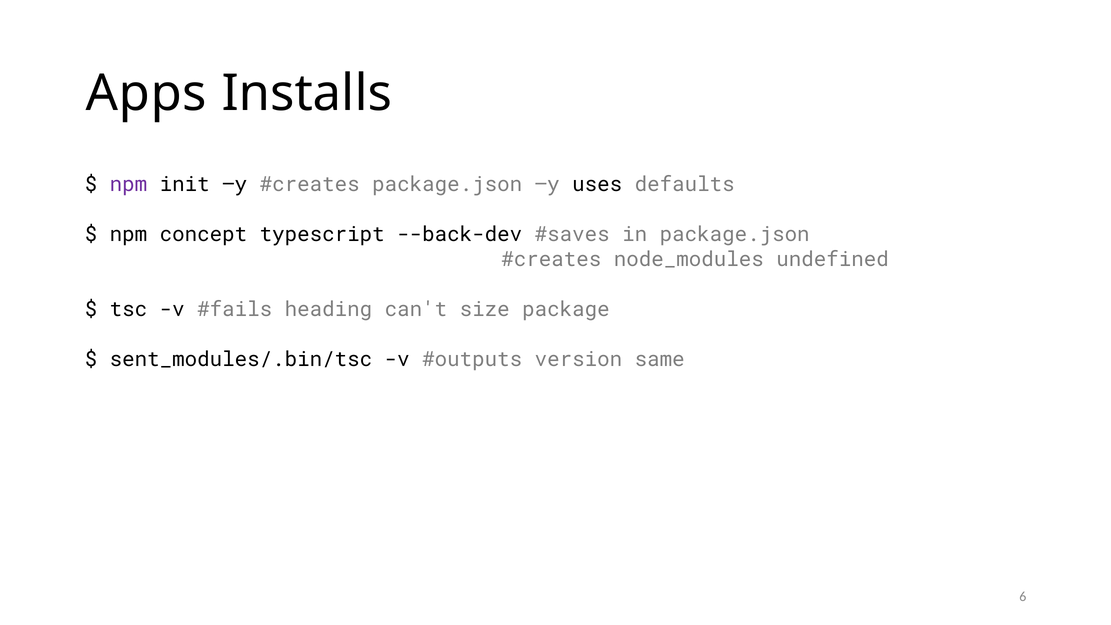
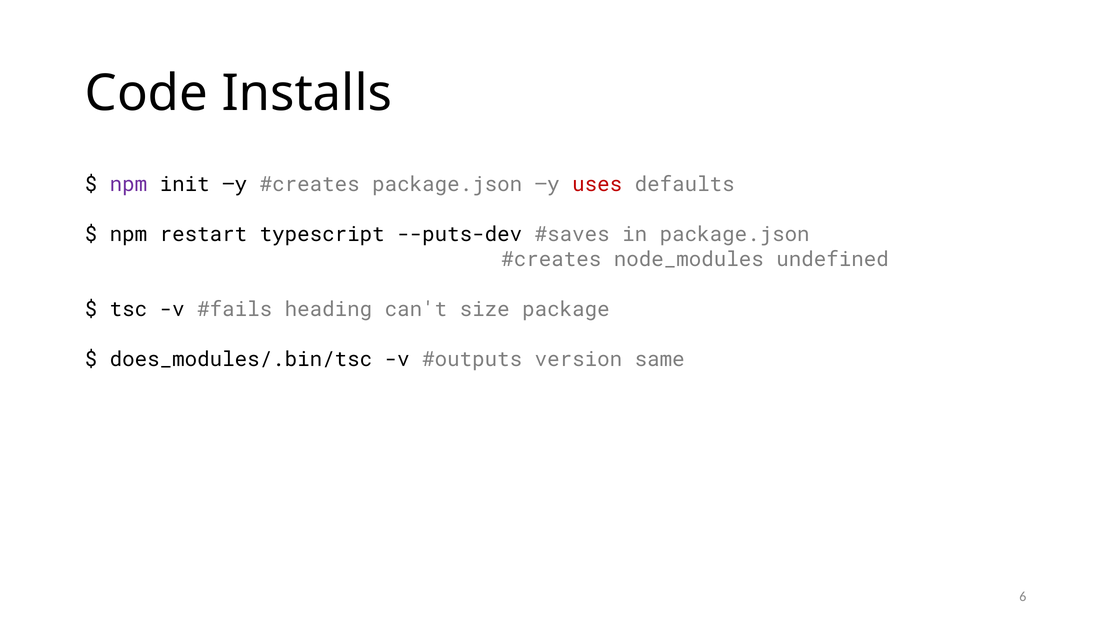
Apps: Apps -> Code
uses colour: black -> red
concept: concept -> restart
--back-dev: --back-dev -> --puts-dev
sent_modules/.bin/tsc: sent_modules/.bin/tsc -> does_modules/.bin/tsc
